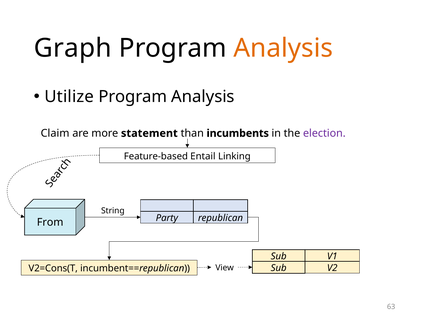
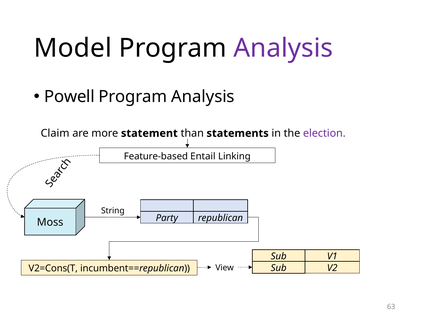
Graph: Graph -> Model
Analysis at (283, 48) colour: orange -> purple
Utilize: Utilize -> Powell
incumbents: incumbents -> statements
From: From -> Moss
